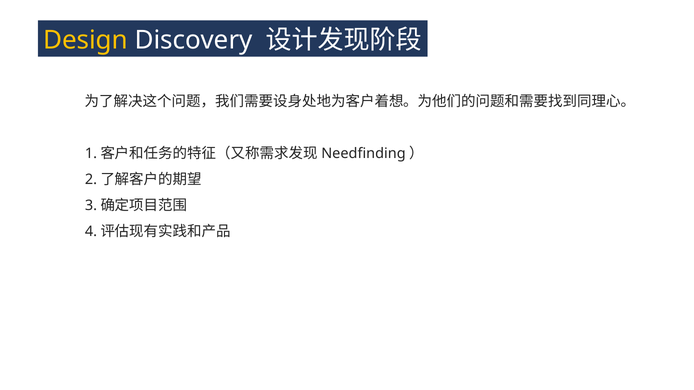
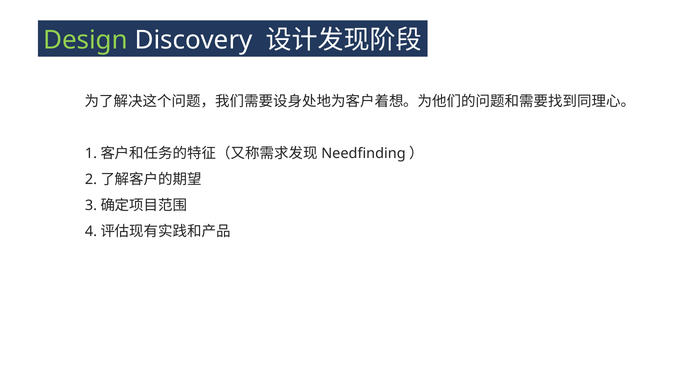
Design colour: yellow -> light green
